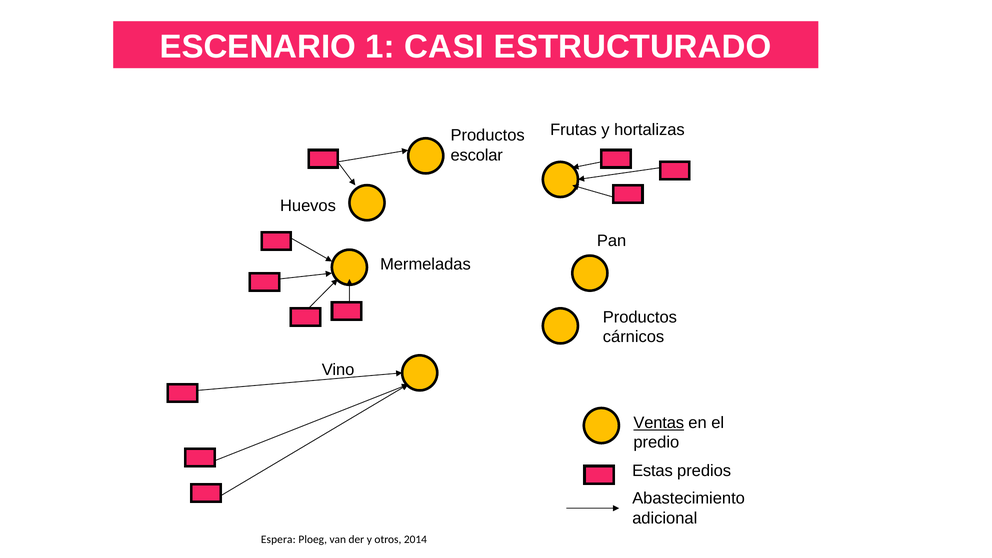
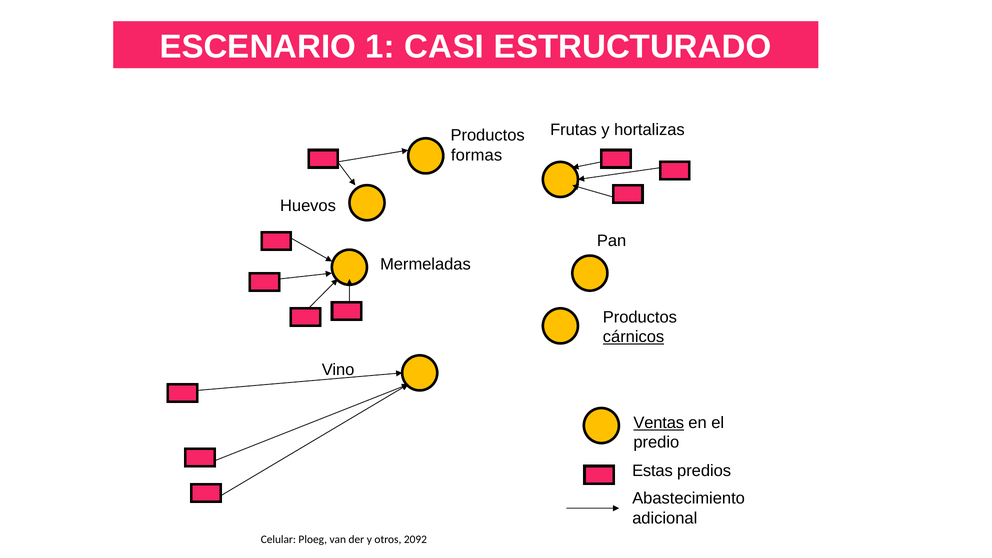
escolar: escolar -> formas
cárnicos underline: none -> present
Espera: Espera -> Celular
2014: 2014 -> 2092
